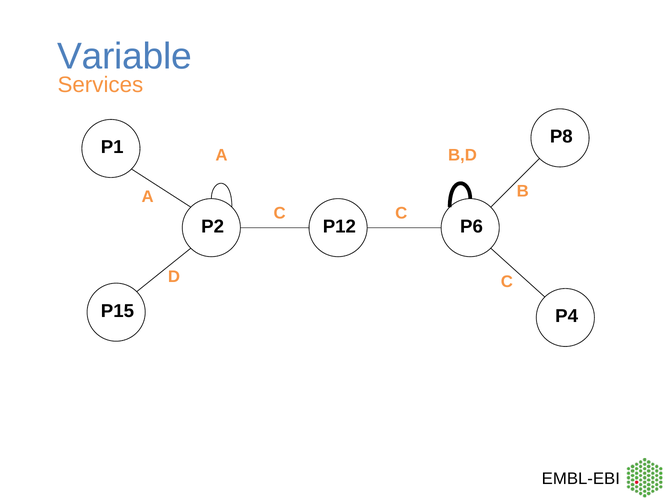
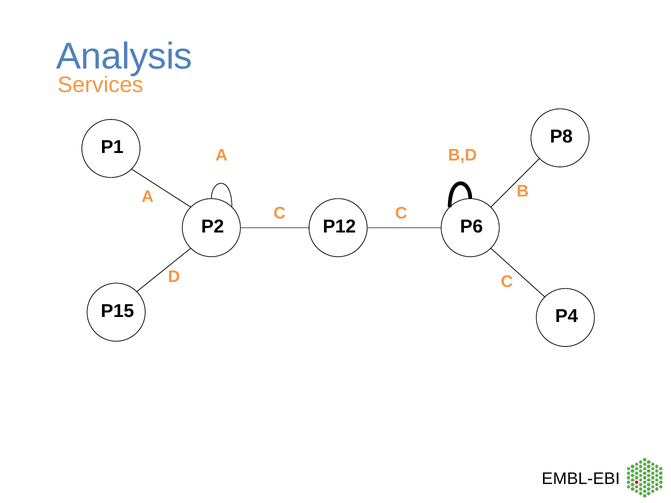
Variable: Variable -> Analysis
